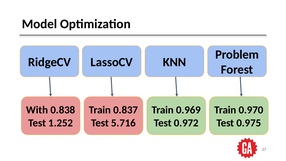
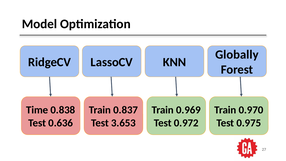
Problem: Problem -> Globally
With: With -> Time
1.252: 1.252 -> 0.636
5.716: 5.716 -> 3.653
